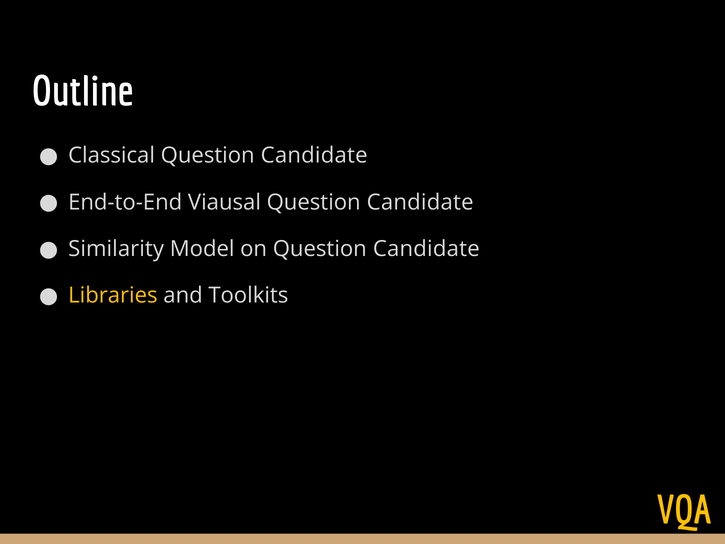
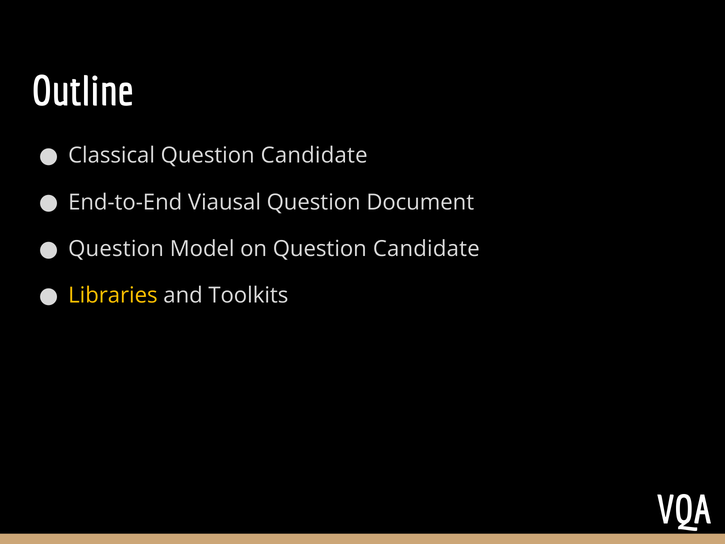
Viausal Question Candidate: Candidate -> Document
Similarity at (116, 249): Similarity -> Question
VQA colour: yellow -> white
